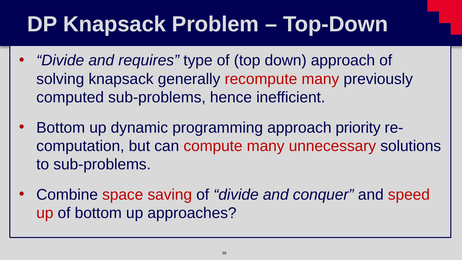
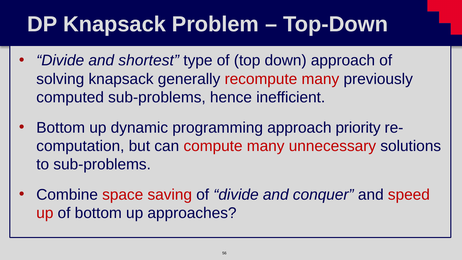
requires: requires -> shortest
